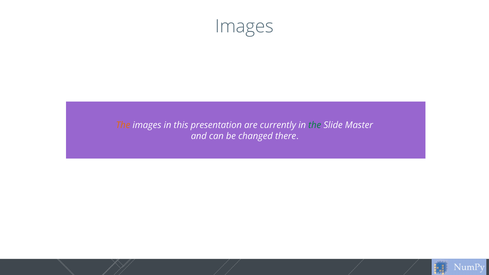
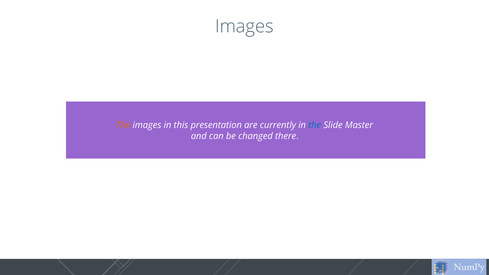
the at (315, 125) colour: green -> blue
